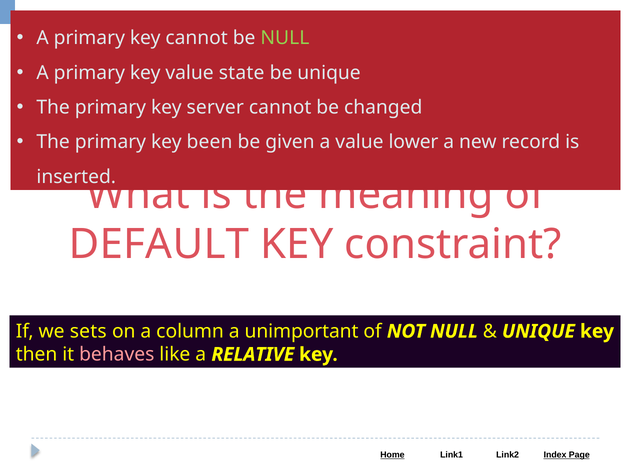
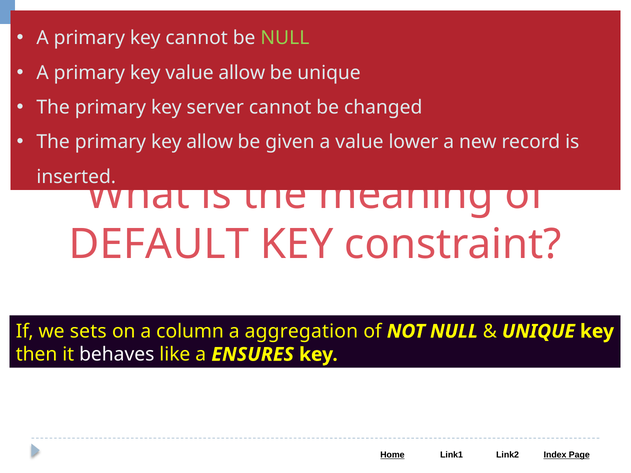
value state: state -> allow
key been: been -> allow
unimportant: unimportant -> aggregation
behaves colour: pink -> white
RELATIVE: RELATIVE -> ENSURES
